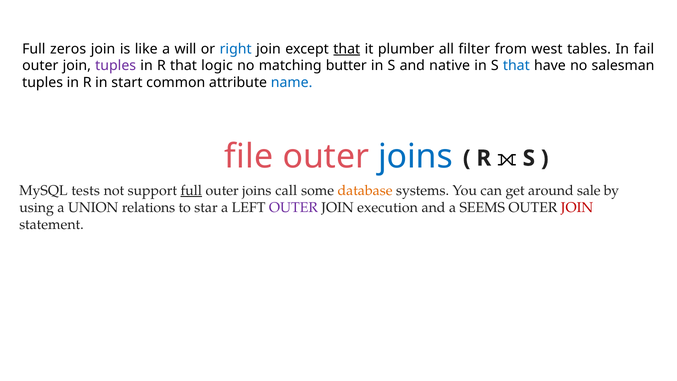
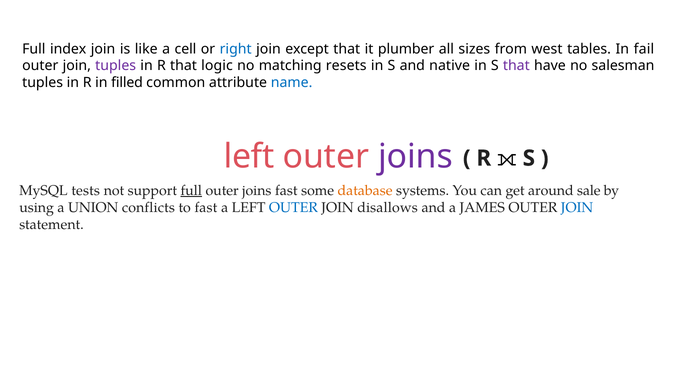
zeros: zeros -> index
will: will -> cell
that at (347, 49) underline: present -> none
filter: filter -> sizes
butter: butter -> resets
that at (516, 66) colour: blue -> purple
start: start -> filled
file at (249, 156): file -> left
joins at (416, 156) colour: blue -> purple
joins call: call -> fast
relations: relations -> conflicts
to star: star -> fast
OUTER at (293, 207) colour: purple -> blue
execution: execution -> disallows
SEEMS: SEEMS -> JAMES
JOIN at (577, 207) colour: red -> blue
